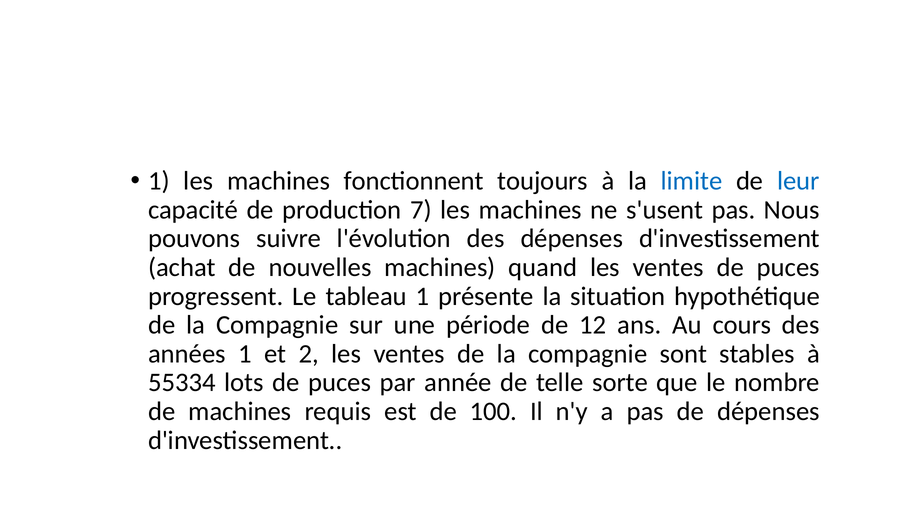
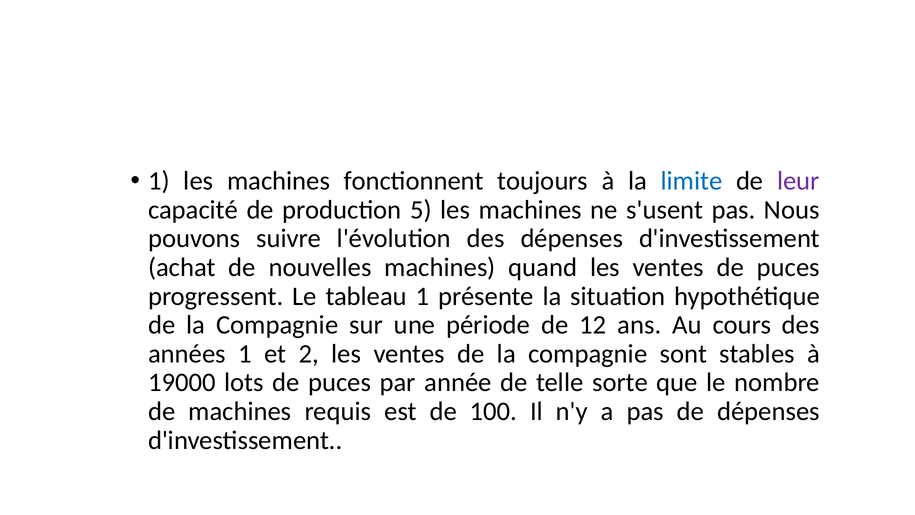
leur colour: blue -> purple
7: 7 -> 5
55334: 55334 -> 19000
